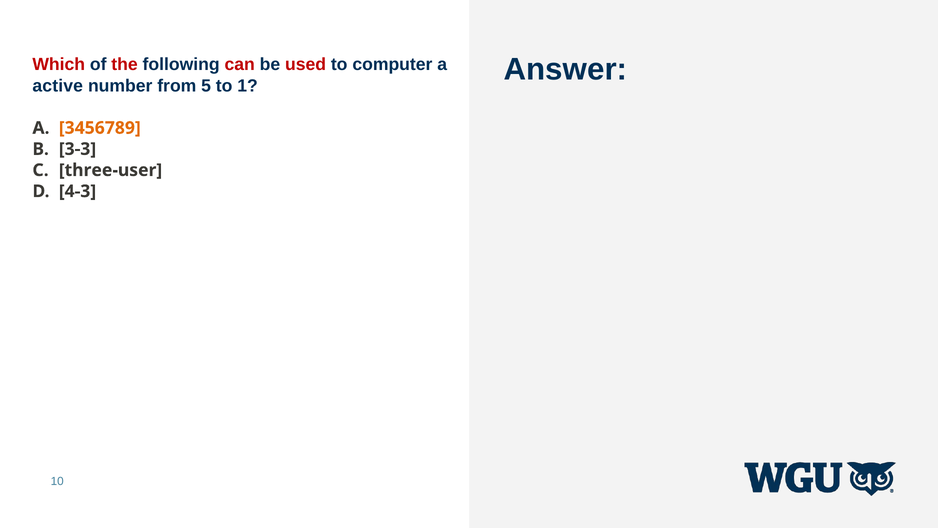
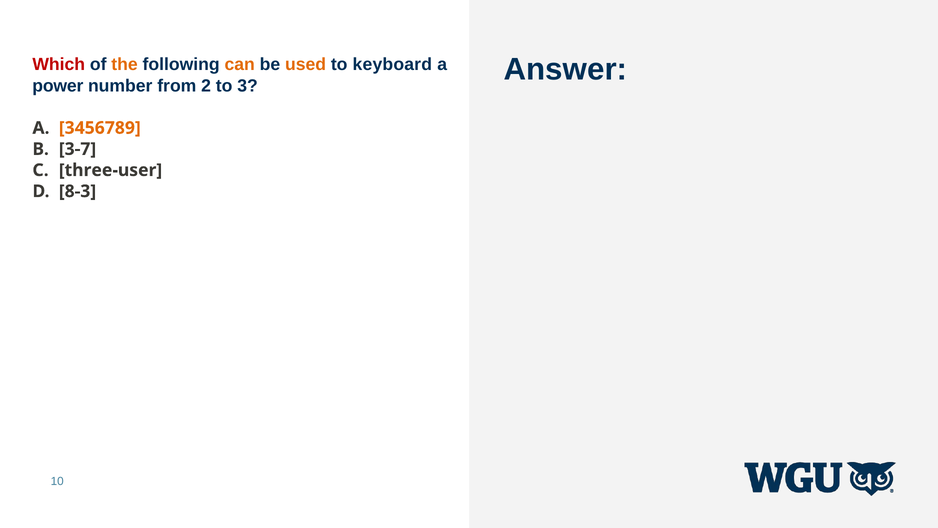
the colour: red -> orange
can colour: red -> orange
used colour: red -> orange
computer: computer -> keyboard
active: active -> power
5: 5 -> 2
1: 1 -> 3
3-3: 3-3 -> 3-7
4-3: 4-3 -> 8-3
